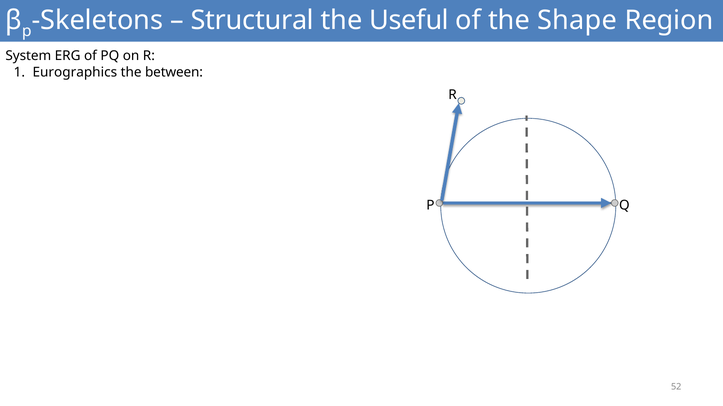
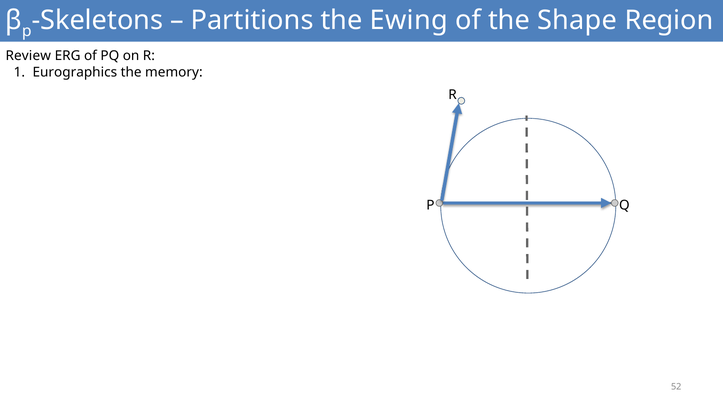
Structural: Structural -> Partitions
Useful: Useful -> Ewing
System: System -> Review
between: between -> memory
